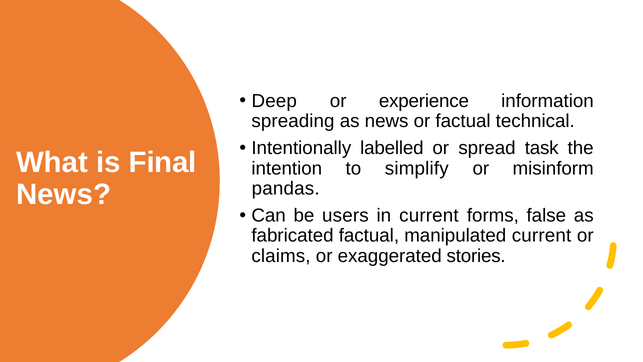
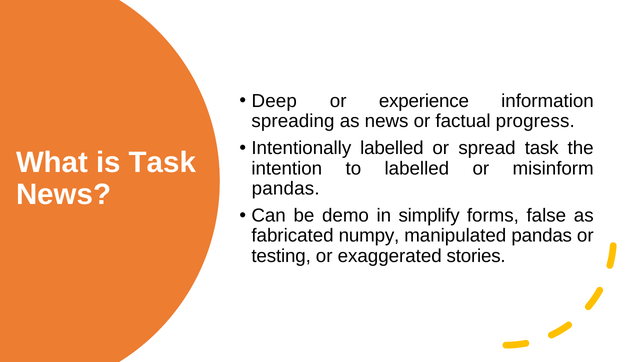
technical: technical -> progress
is Final: Final -> Task
to simplify: simplify -> labelled
users: users -> demo
in current: current -> simplify
fabricated factual: factual -> numpy
manipulated current: current -> pandas
claims: claims -> testing
